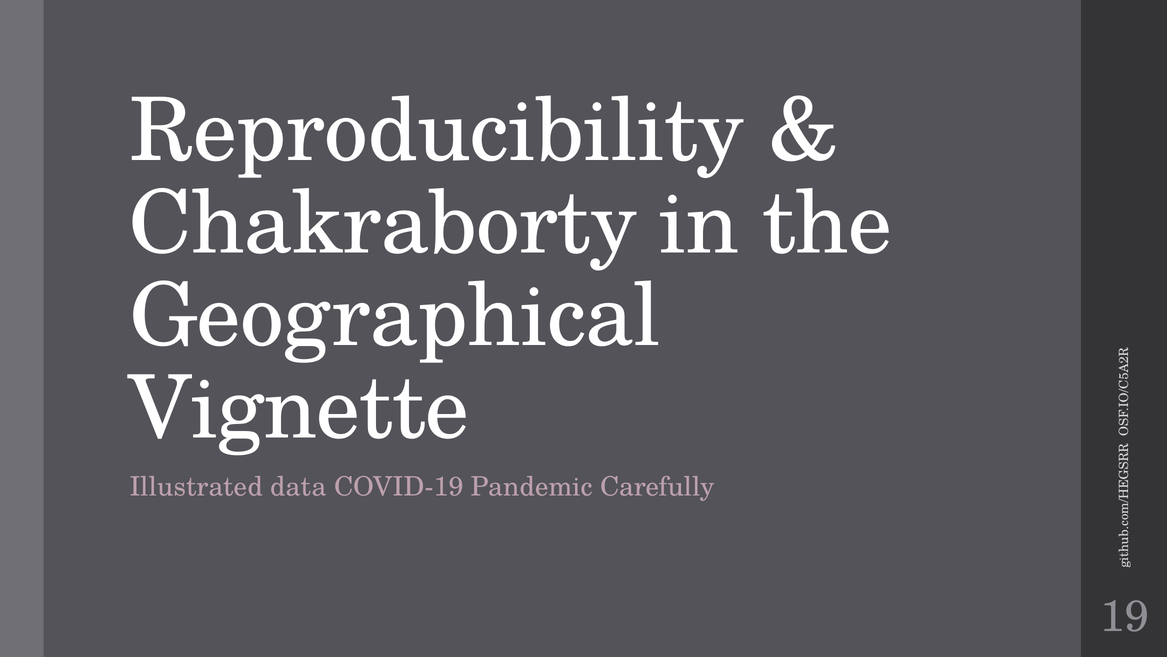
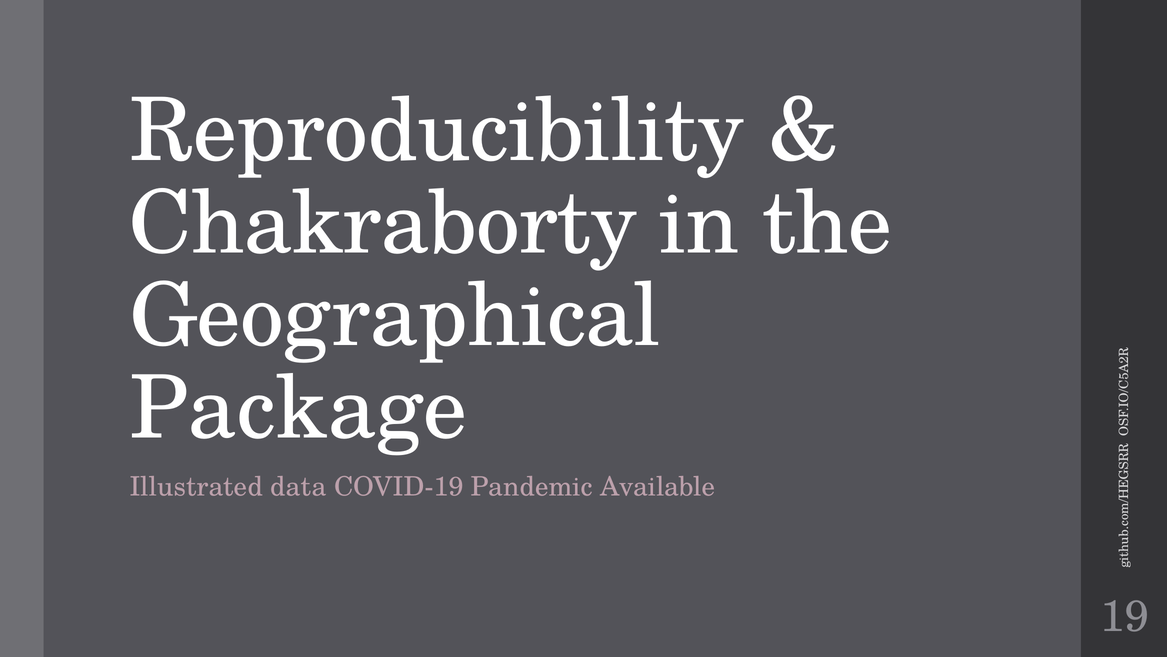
Vignette: Vignette -> Package
Carefully: Carefully -> Available
